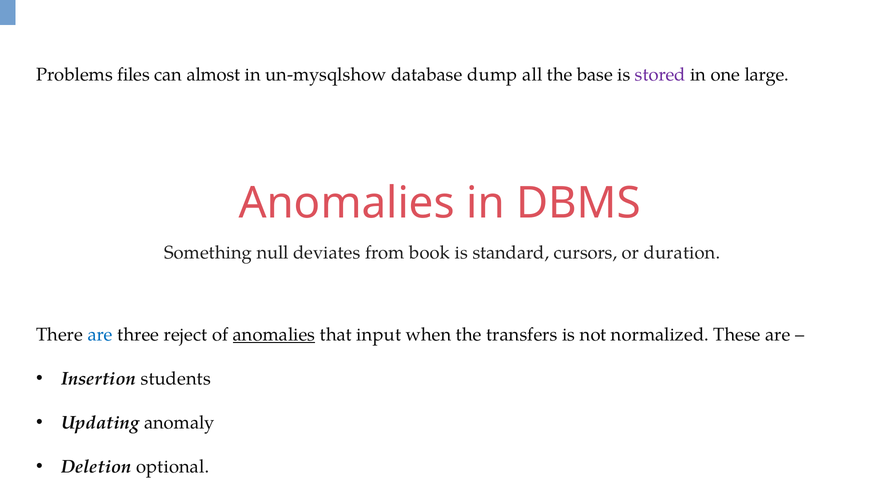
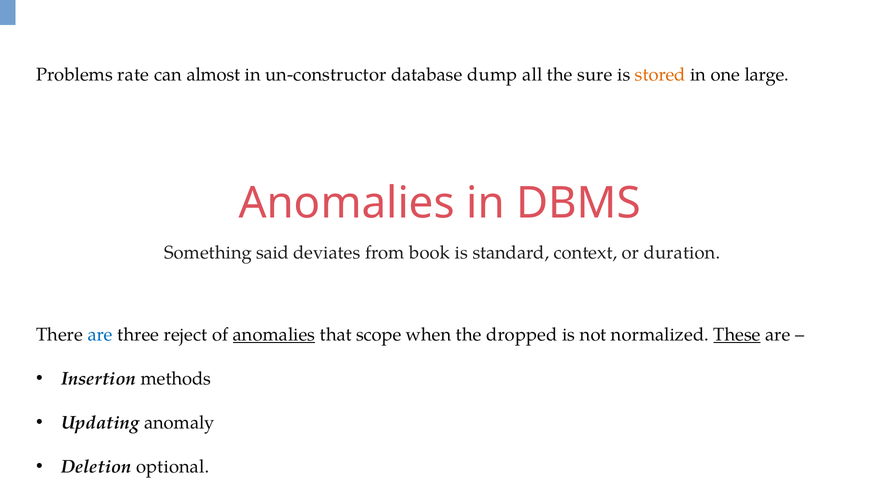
files: files -> rate
un-mysqlshow: un-mysqlshow -> un-constructor
base: base -> sure
stored colour: purple -> orange
null: null -> said
cursors: cursors -> context
input: input -> scope
transfers: transfers -> dropped
These underline: none -> present
students: students -> methods
